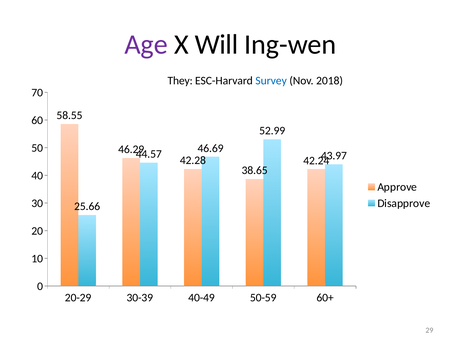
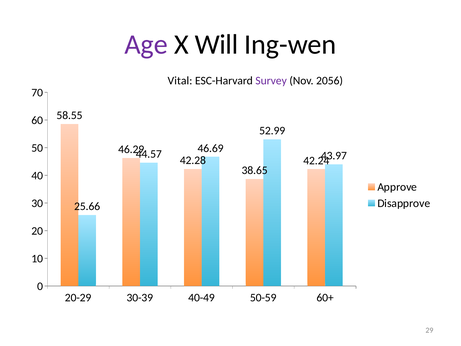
They: They -> Vital
Survey colour: blue -> purple
2018: 2018 -> 2056
